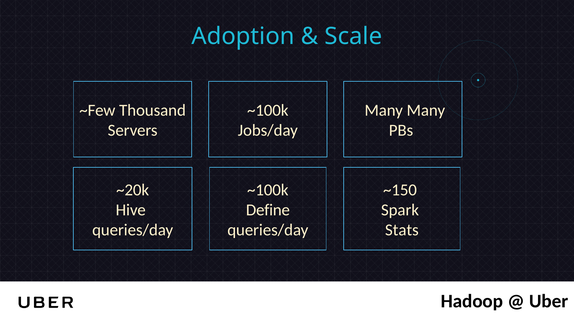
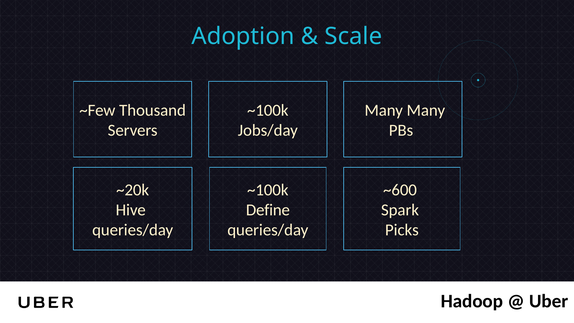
~150: ~150 -> ~600
Stats: Stats -> Picks
